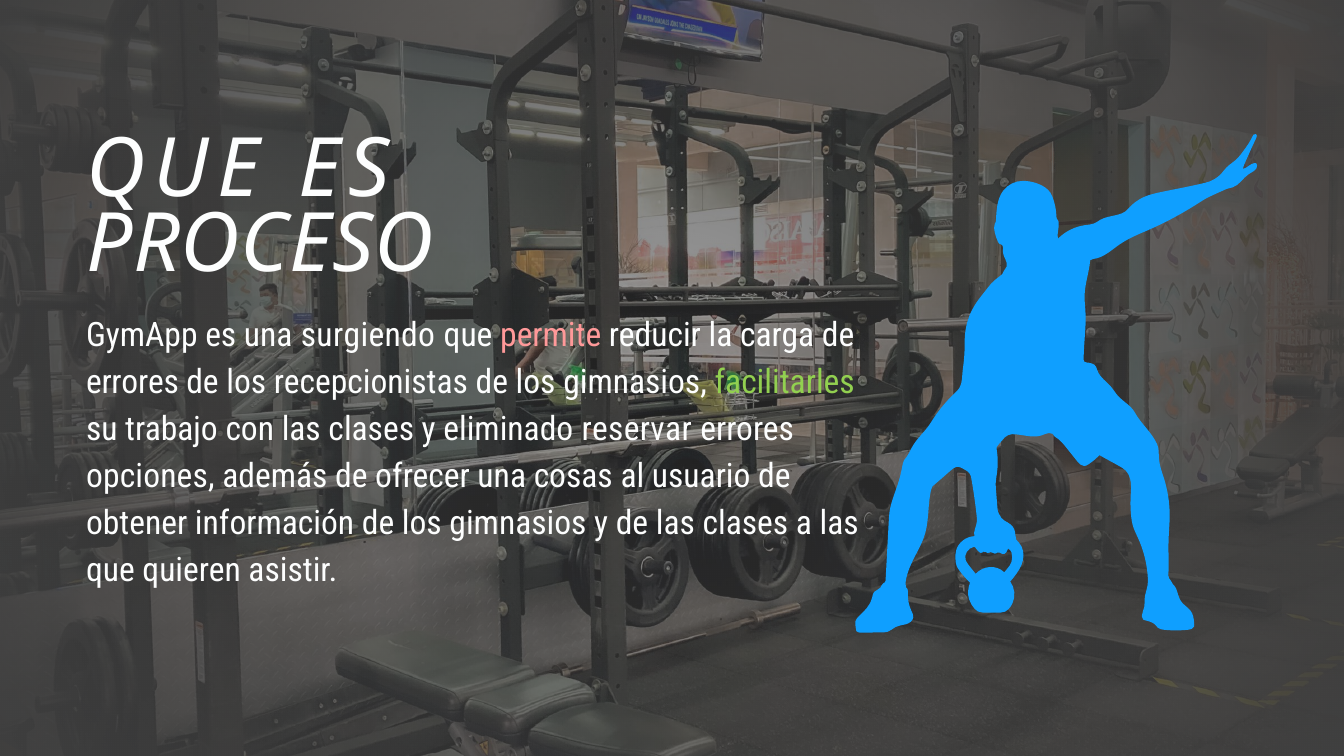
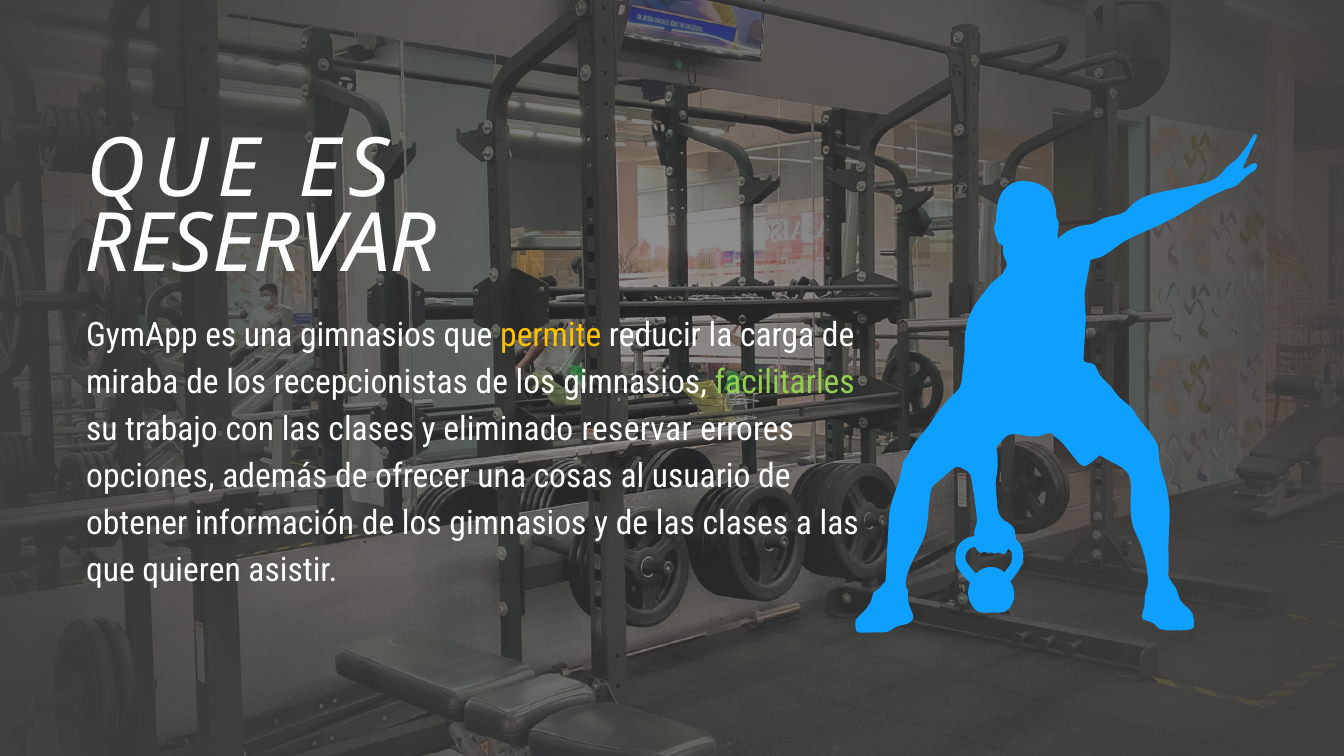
PROCESO at (260, 244): PROCESO -> RESERVAR
una surgiendo: surgiendo -> gimnasios
permite colour: pink -> yellow
errores at (132, 382): errores -> miraba
